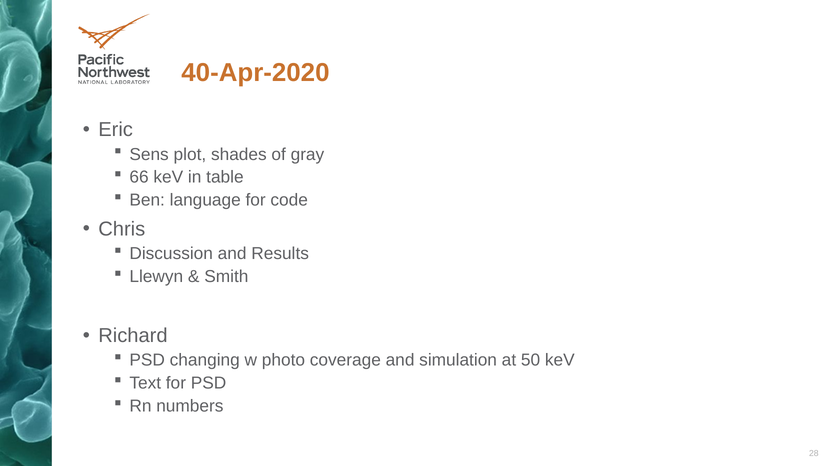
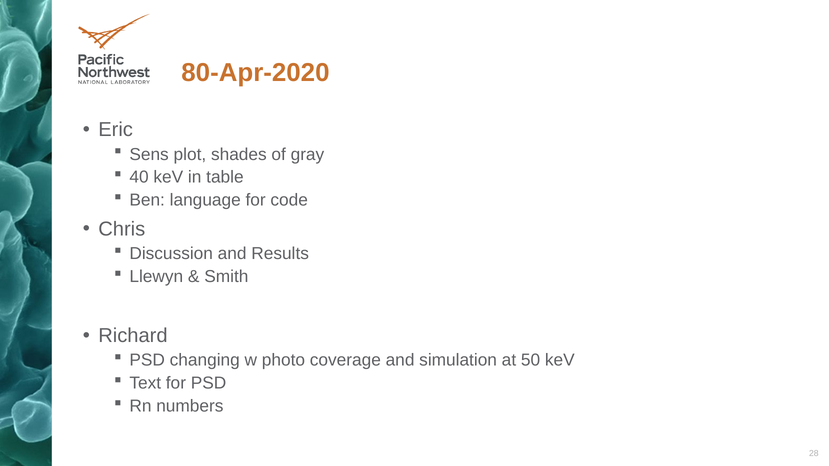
40-Apr-2020: 40-Apr-2020 -> 80-Apr-2020
66: 66 -> 40
